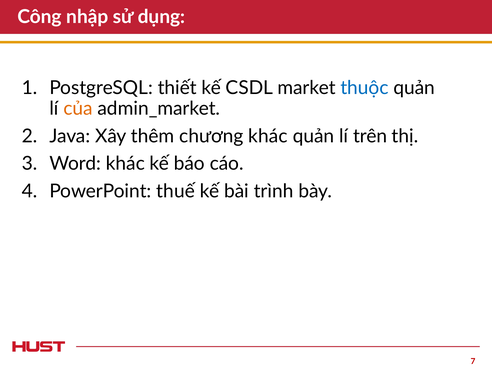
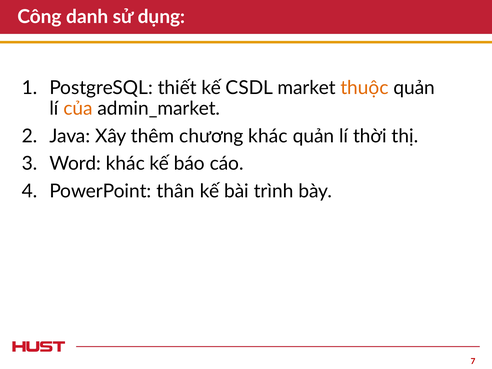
nhập: nhập -> danh
thuộc colour: blue -> orange
trên: trên -> thời
thuế: thuế -> thân
